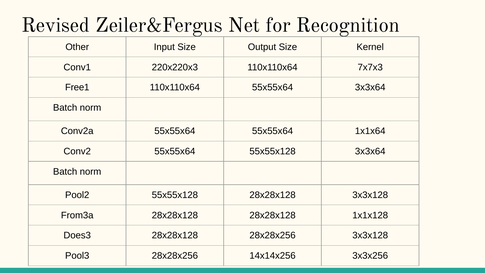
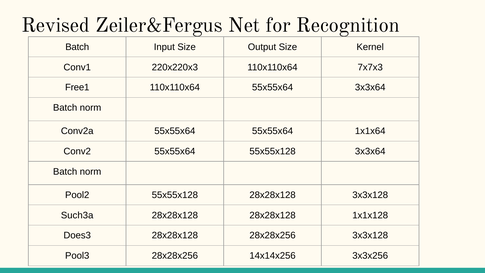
Other at (77, 47): Other -> Batch
From3a: From3a -> Such3a
